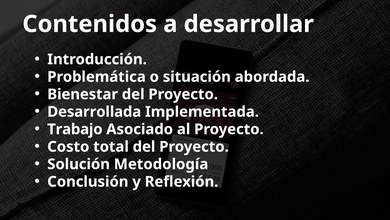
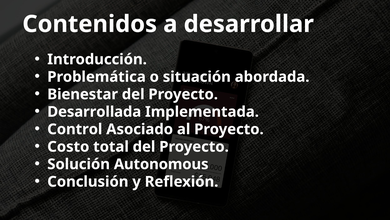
Trabajo: Trabajo -> Control
Metodología: Metodología -> Autonomous
